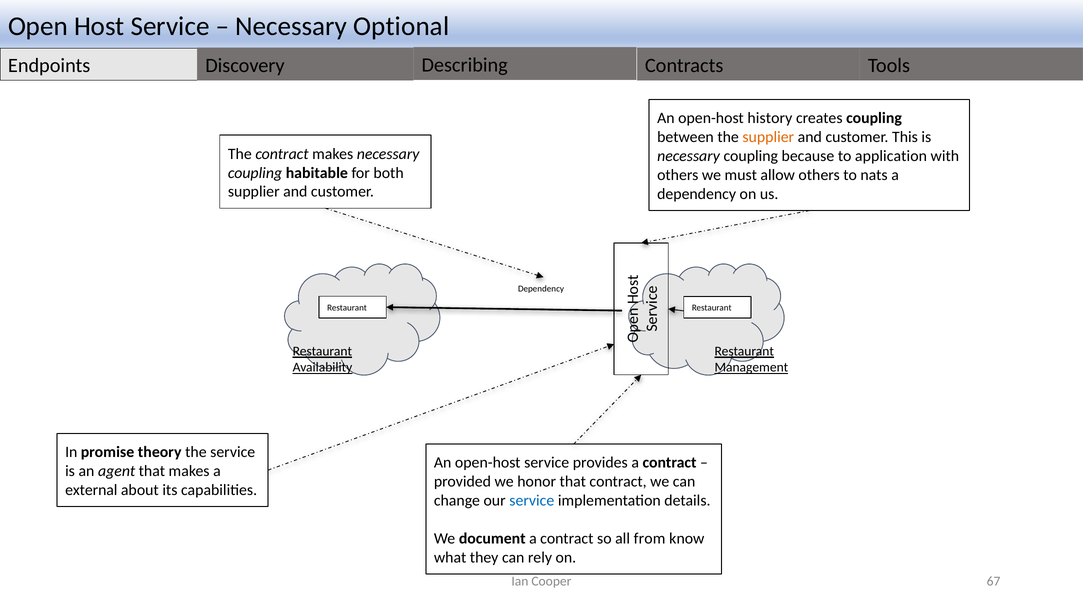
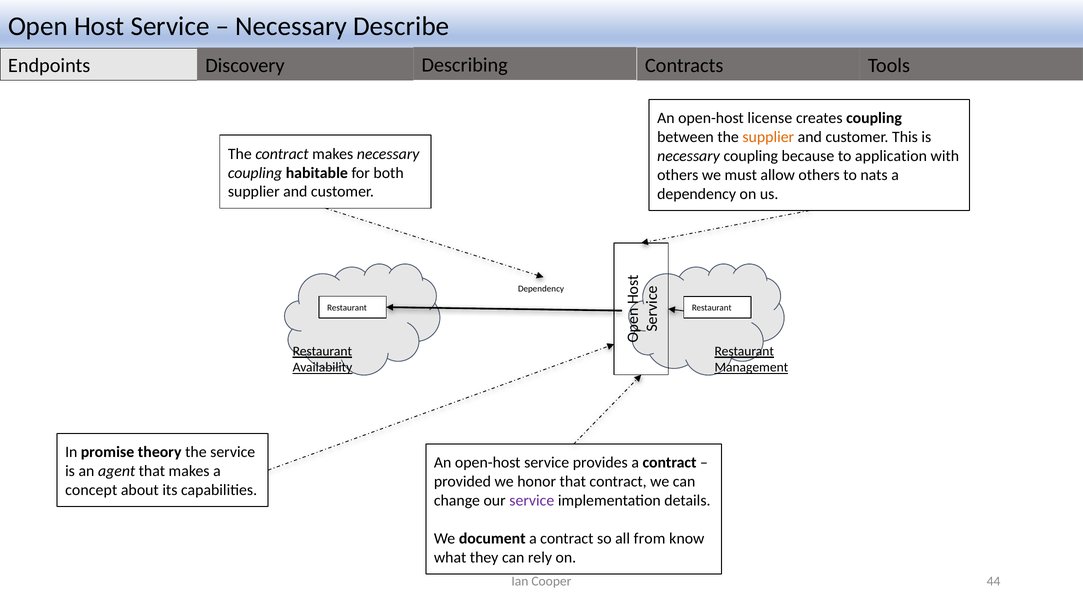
Optional: Optional -> Describe
history: history -> license
external: external -> concept
service at (532, 501) colour: blue -> purple
67: 67 -> 44
